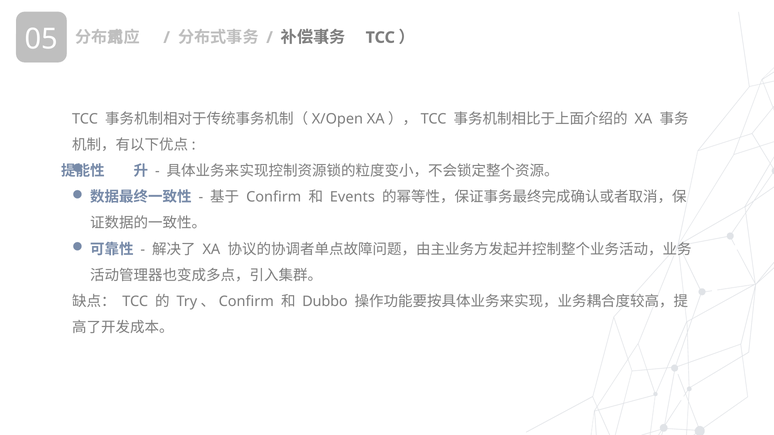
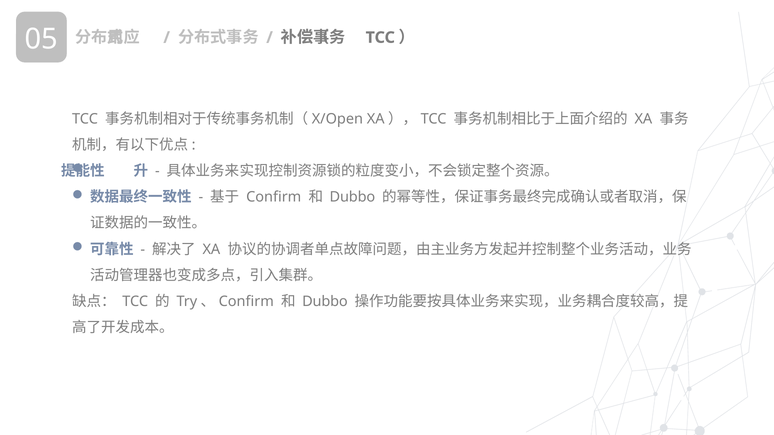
Events at (352, 197): Events -> Dubbo
